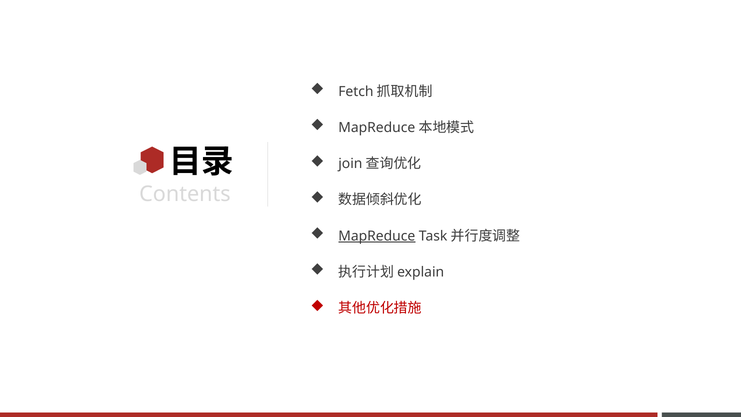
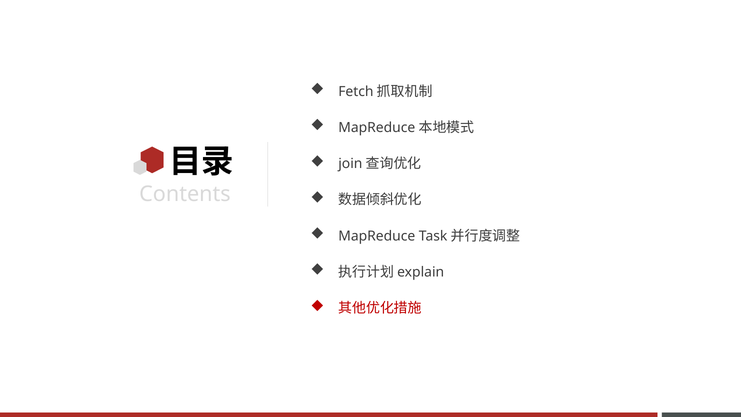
MapReduce underline: present -> none
